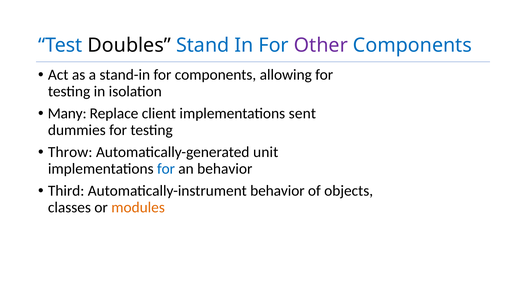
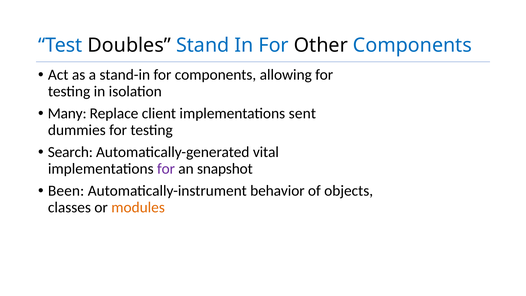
Other colour: purple -> black
Throw: Throw -> Search
unit: unit -> vital
for at (166, 169) colour: blue -> purple
an behavior: behavior -> snapshot
Third: Third -> Been
